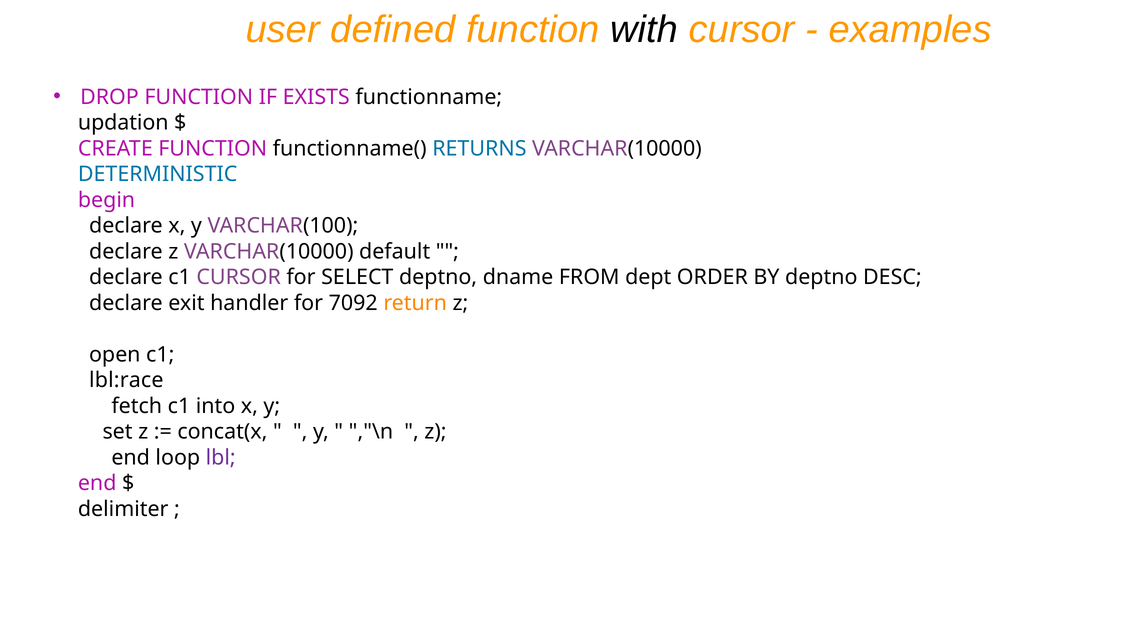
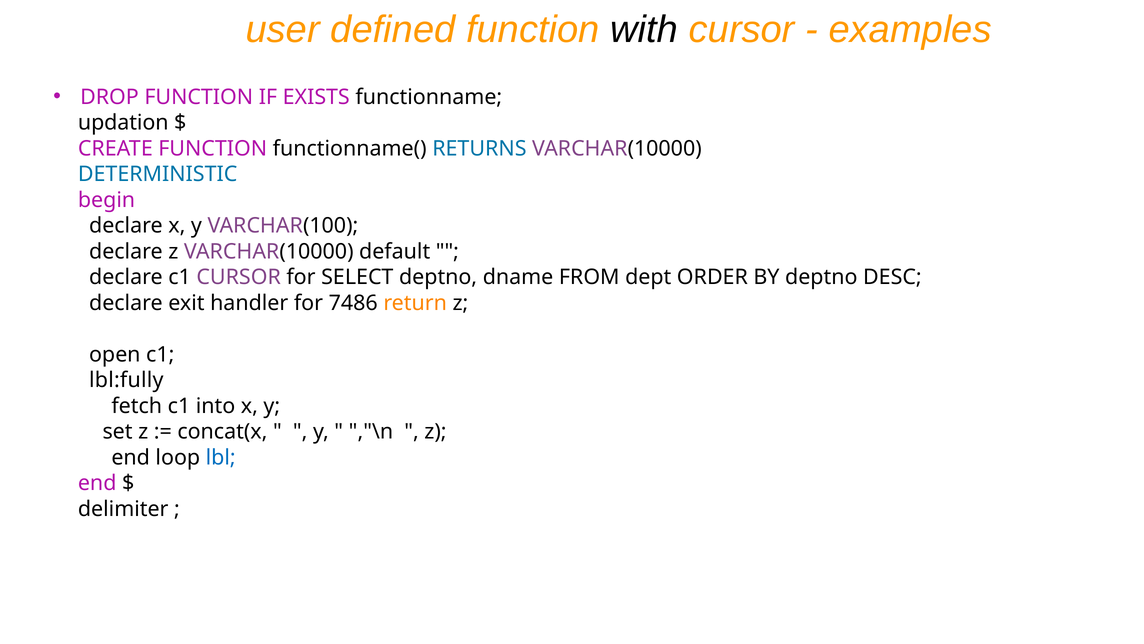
7092: 7092 -> 7486
lbl:race: lbl:race -> lbl:fully
lbl colour: purple -> blue
